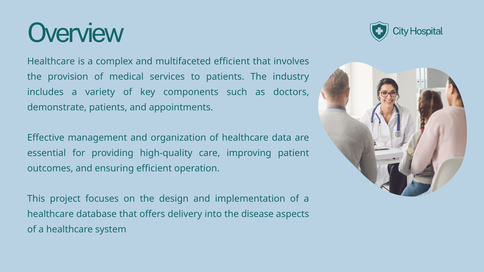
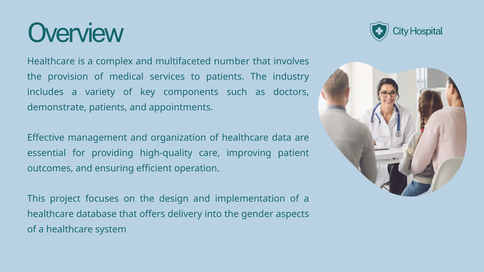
multifaceted efficient: efficient -> number
disease: disease -> gender
